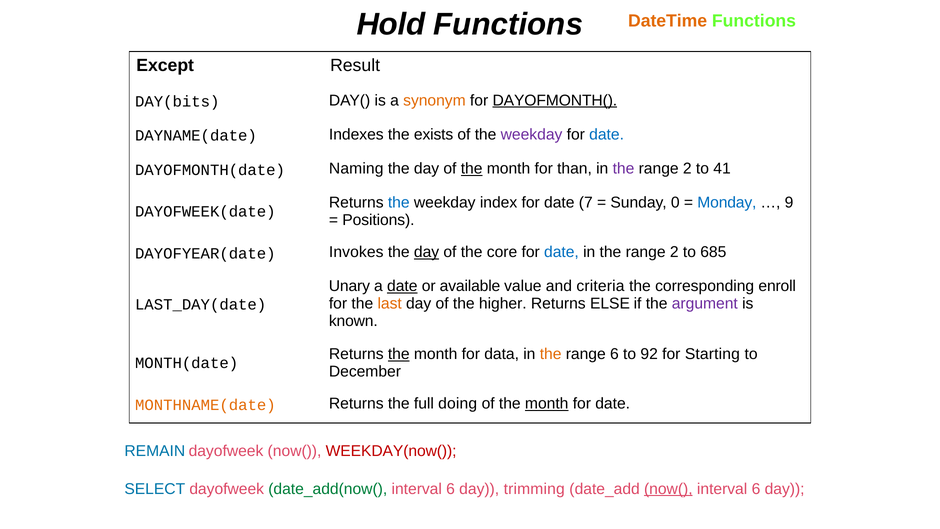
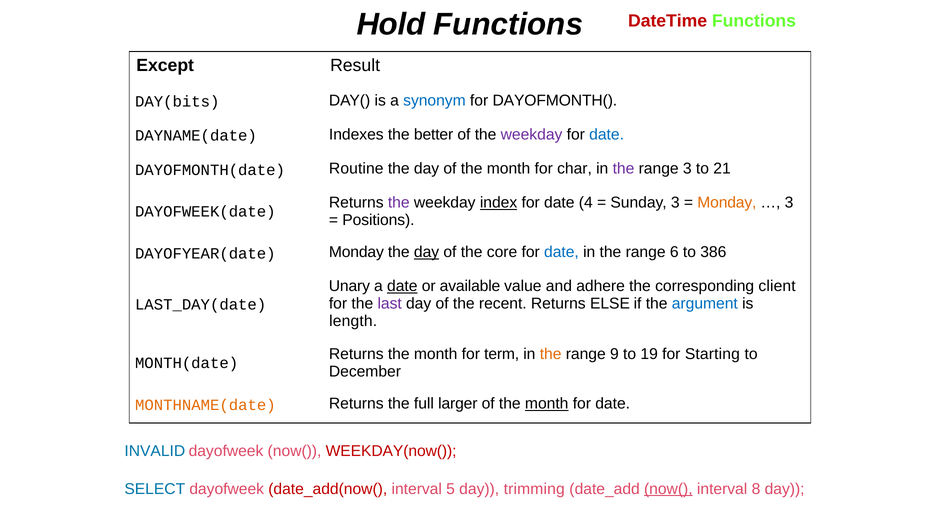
DateTime colour: orange -> red
synonym colour: orange -> blue
DAYOFMONTH( underline: present -> none
exists: exists -> better
Naming: Naming -> Routine
the at (472, 169) underline: present -> none
than: than -> char
2 at (687, 169): 2 -> 3
41: 41 -> 21
the at (399, 203) colour: blue -> purple
index underline: none -> present
7: 7 -> 4
Sunday 0: 0 -> 3
Monday at (727, 203) colour: blue -> orange
9 at (789, 203): 9 -> 3
DAYOFYEAR(date Invokes: Invokes -> Monday
2 at (674, 252): 2 -> 6
685: 685 -> 386
criteria: criteria -> adhere
enroll: enroll -> client
last colour: orange -> purple
higher: higher -> recent
argument colour: purple -> blue
known: known -> length
the at (399, 354) underline: present -> none
data: data -> term
range 6: 6 -> 9
92: 92 -> 19
doing: doing -> larger
REMAIN: REMAIN -> INVALID
date_add(now( colour: green -> red
6 at (451, 489): 6 -> 5
6 at (756, 489): 6 -> 8
